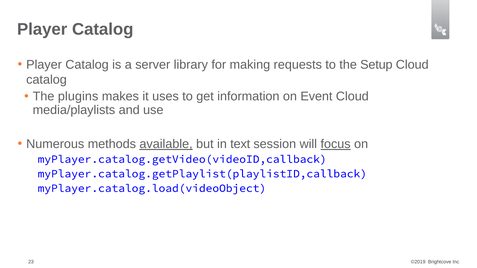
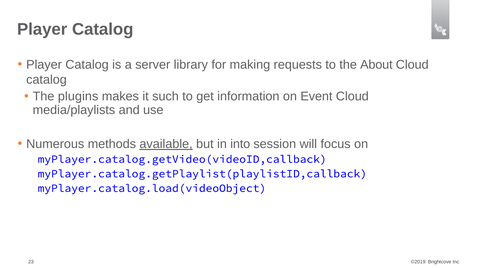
Setup: Setup -> About
uses: uses -> such
text: text -> into
focus underline: present -> none
